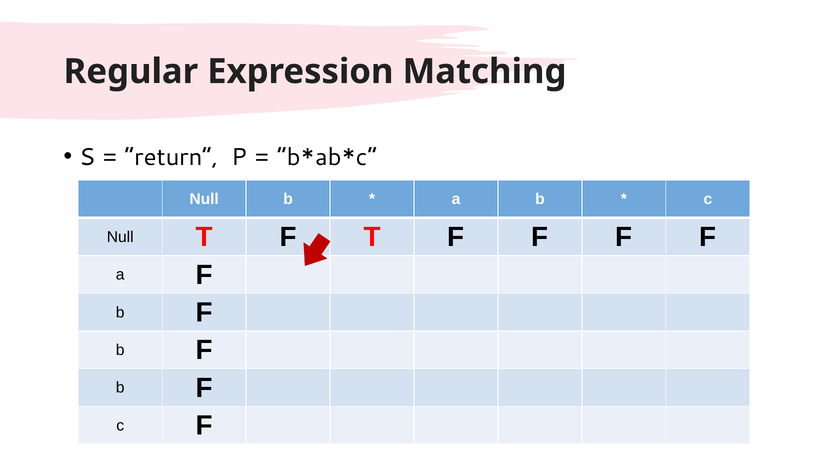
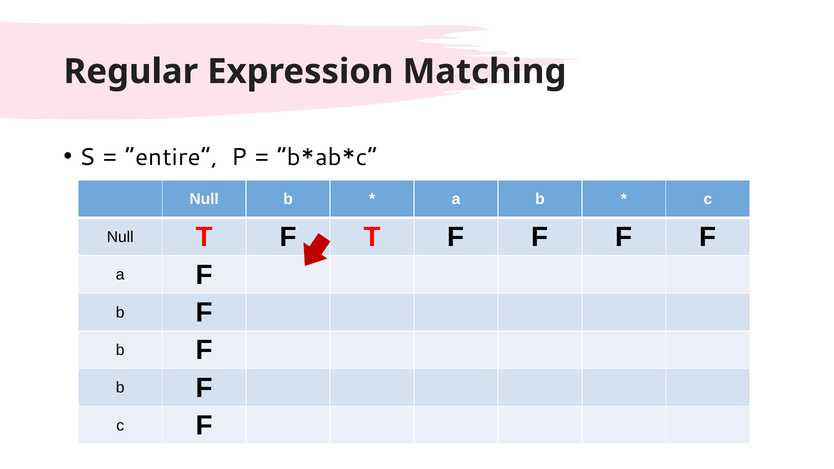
return: return -> entire
